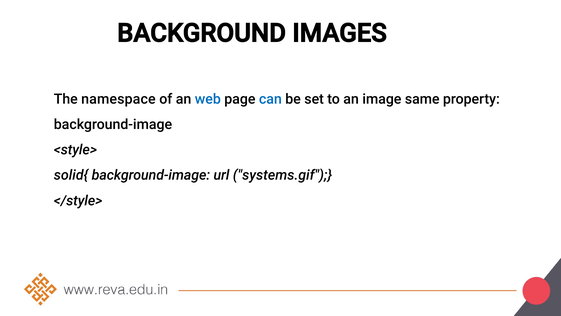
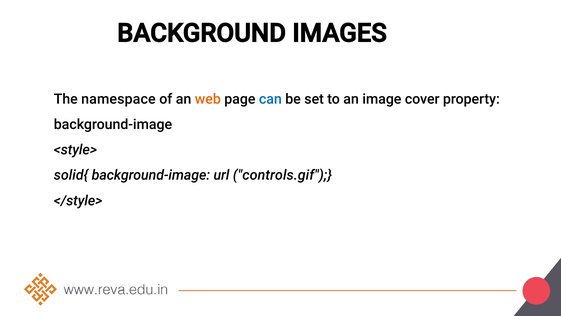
web colour: blue -> orange
same: same -> cover
systems.gif: systems.gif -> controls.gif
